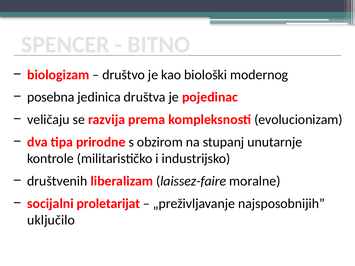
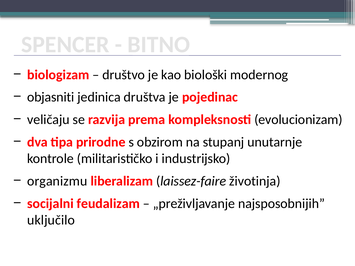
posebna: posebna -> objasniti
društvenih: društvenih -> organizmu
moralne: moralne -> životinja
proletarijat: proletarijat -> feudalizam
